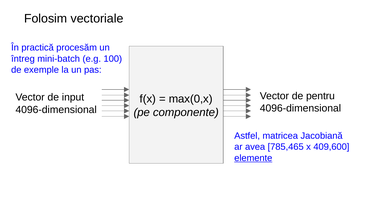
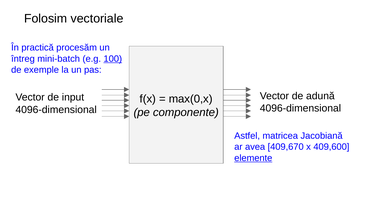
100 underline: none -> present
pentru: pentru -> adună
785,465: 785,465 -> 409,670
